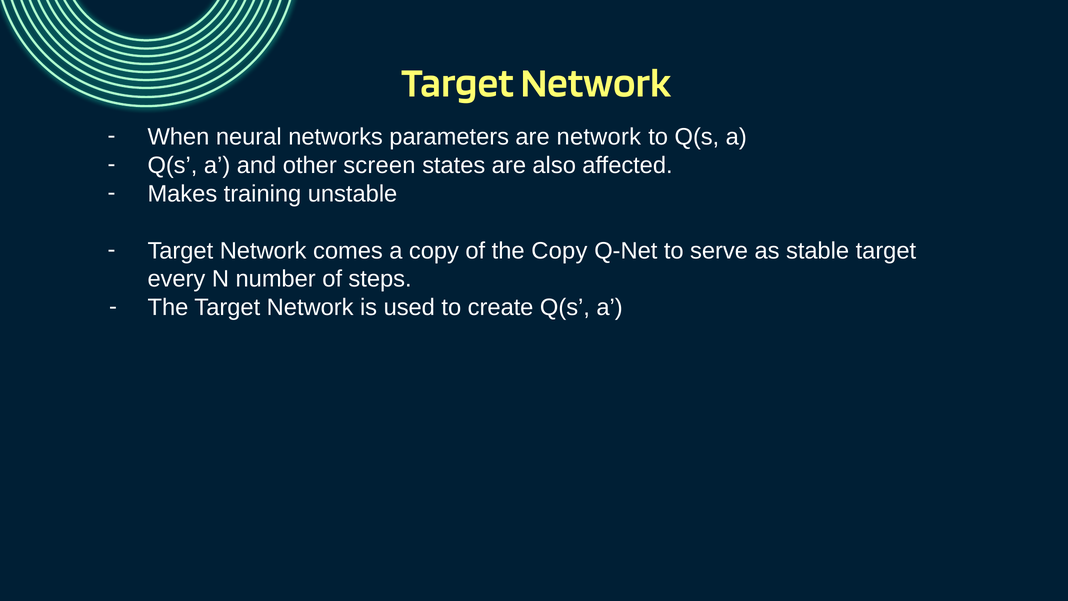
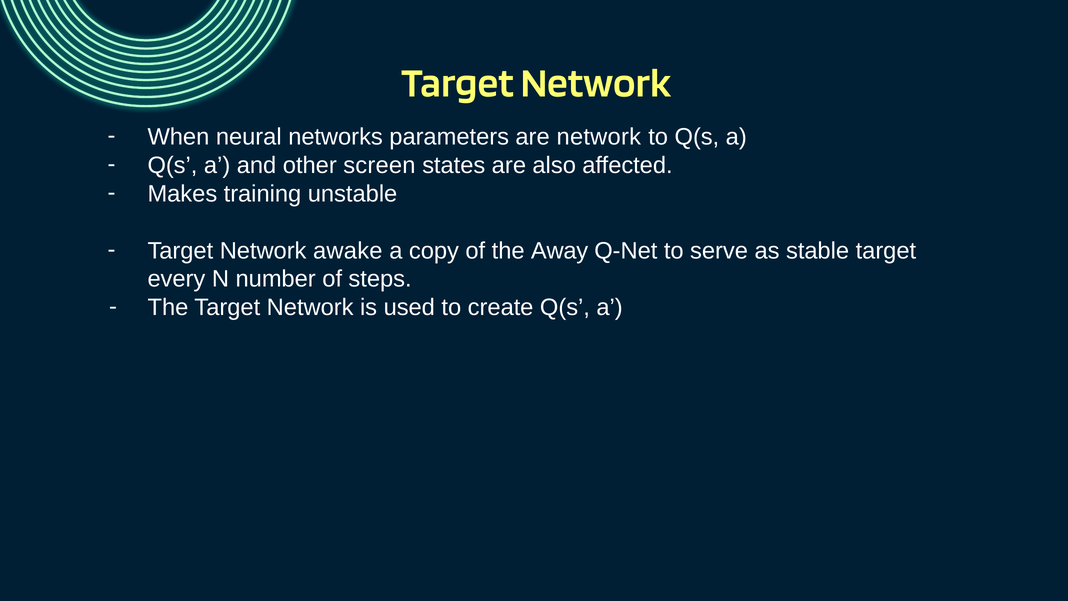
comes: comes -> awake
the Copy: Copy -> Away
